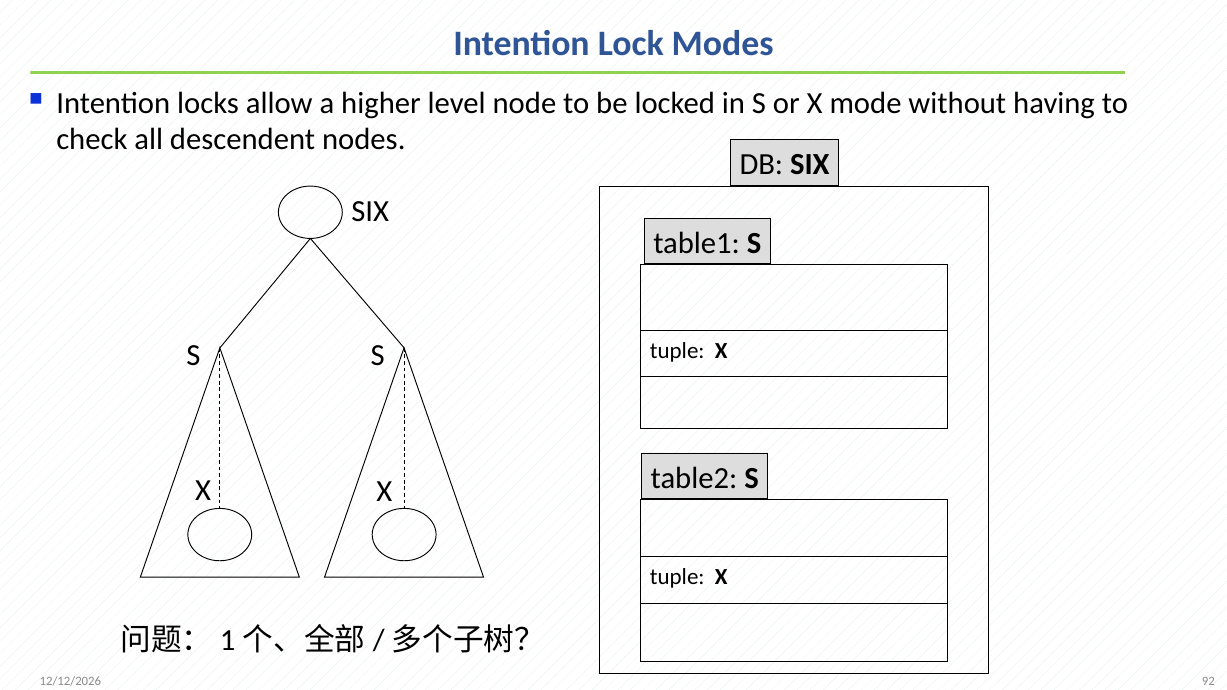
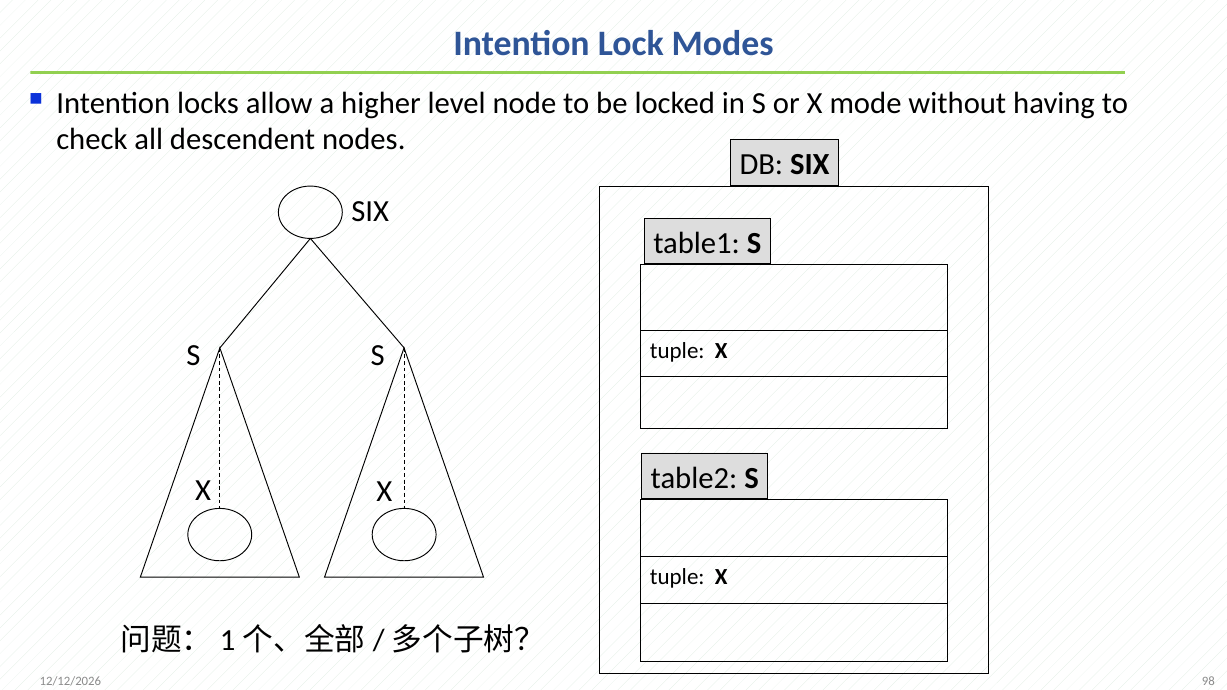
92: 92 -> 98
